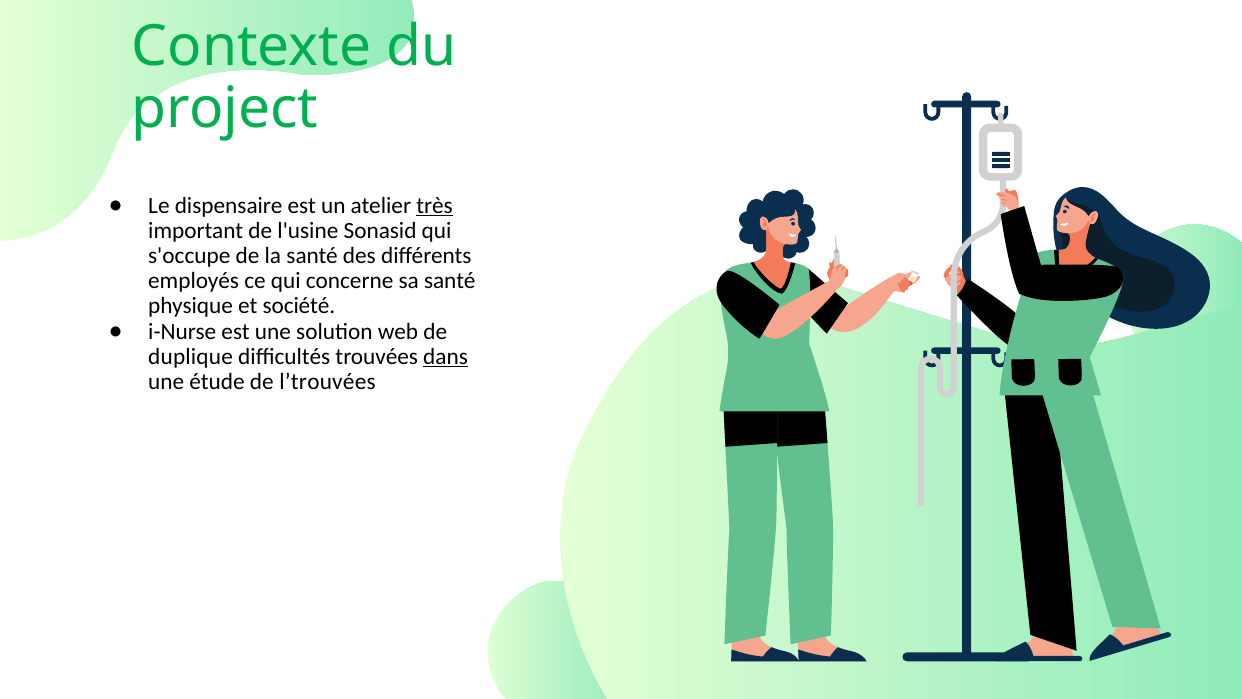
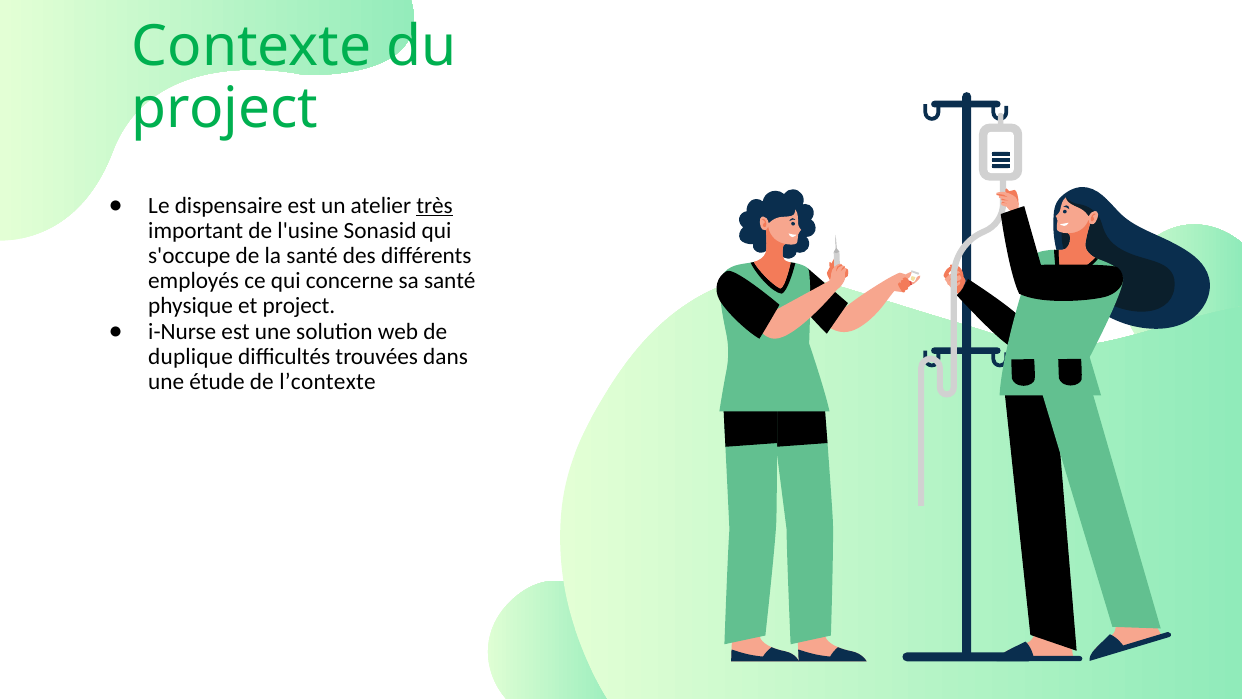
et société: société -> project
dans underline: present -> none
l’trouvées: l’trouvées -> l’contexte
